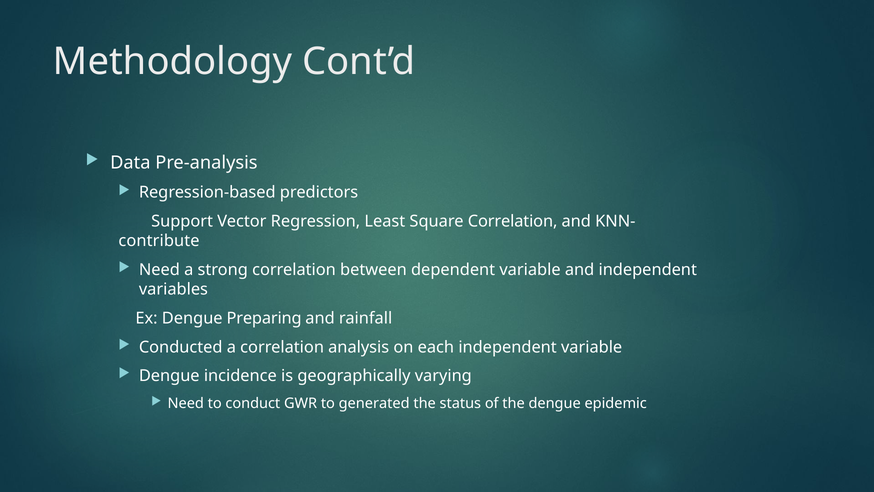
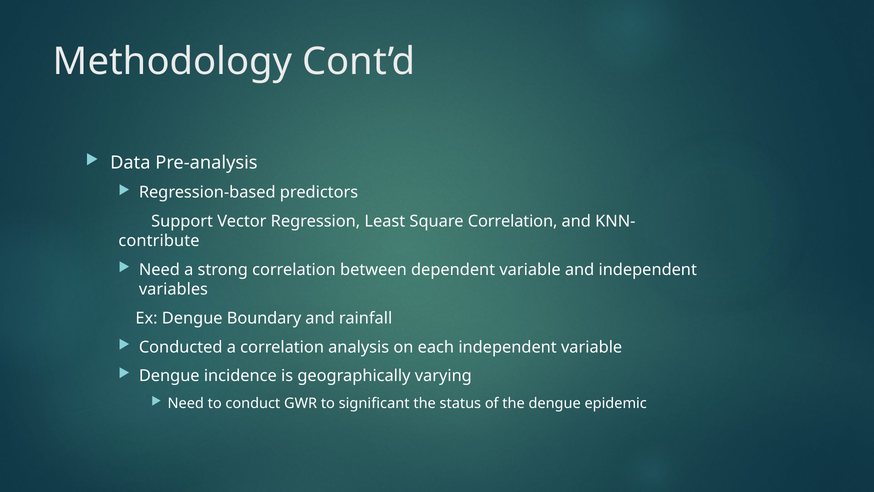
Preparing: Preparing -> Boundary
generated: generated -> significant
